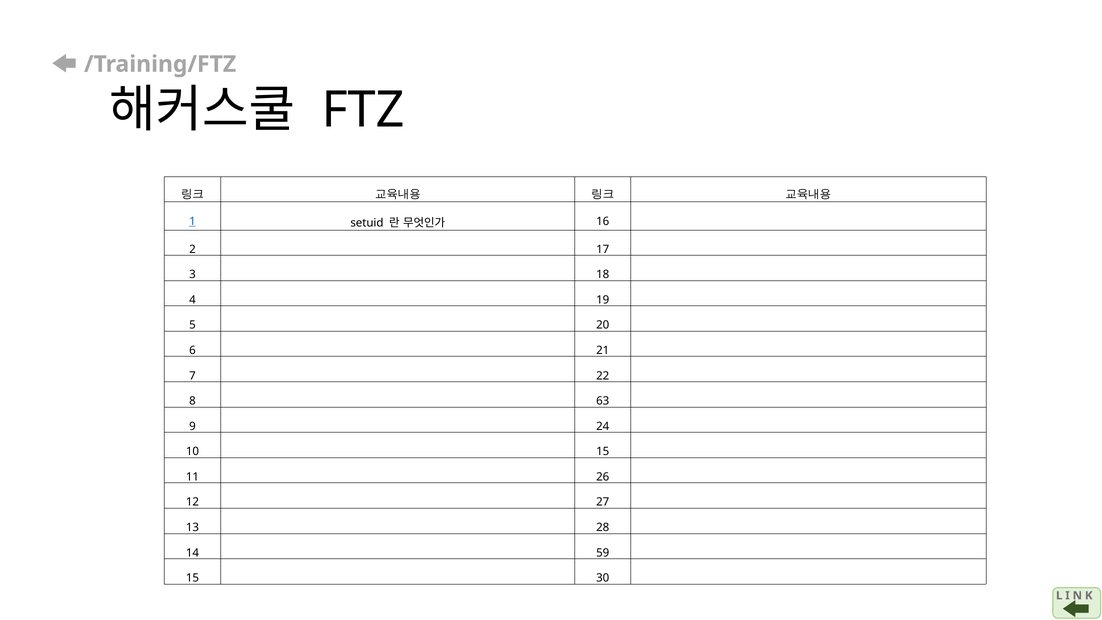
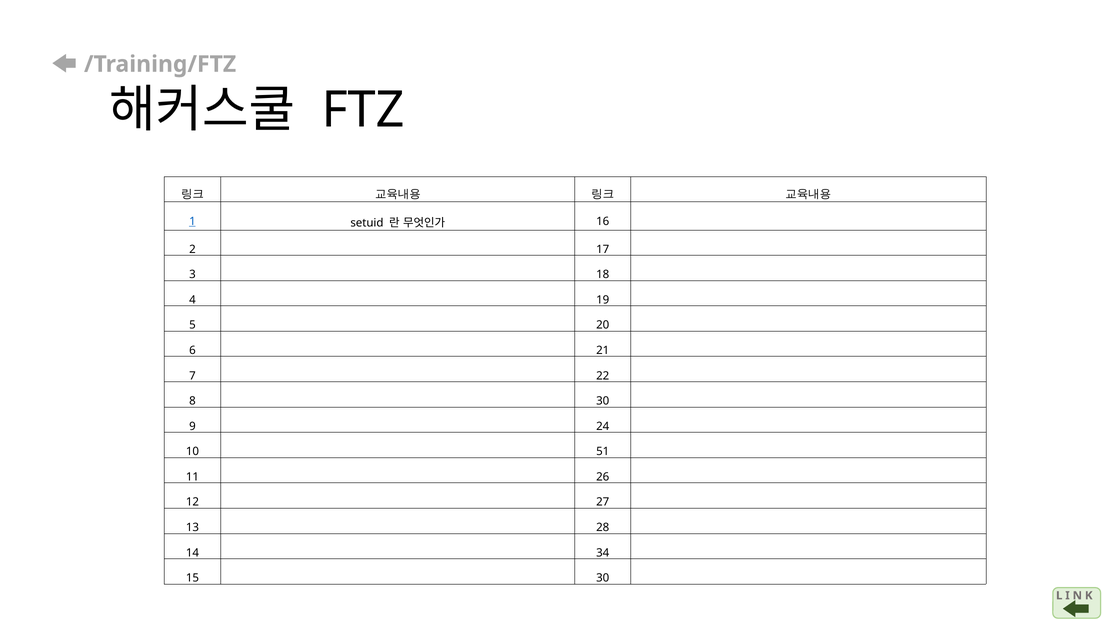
8 63: 63 -> 30
10 15: 15 -> 51
59: 59 -> 34
